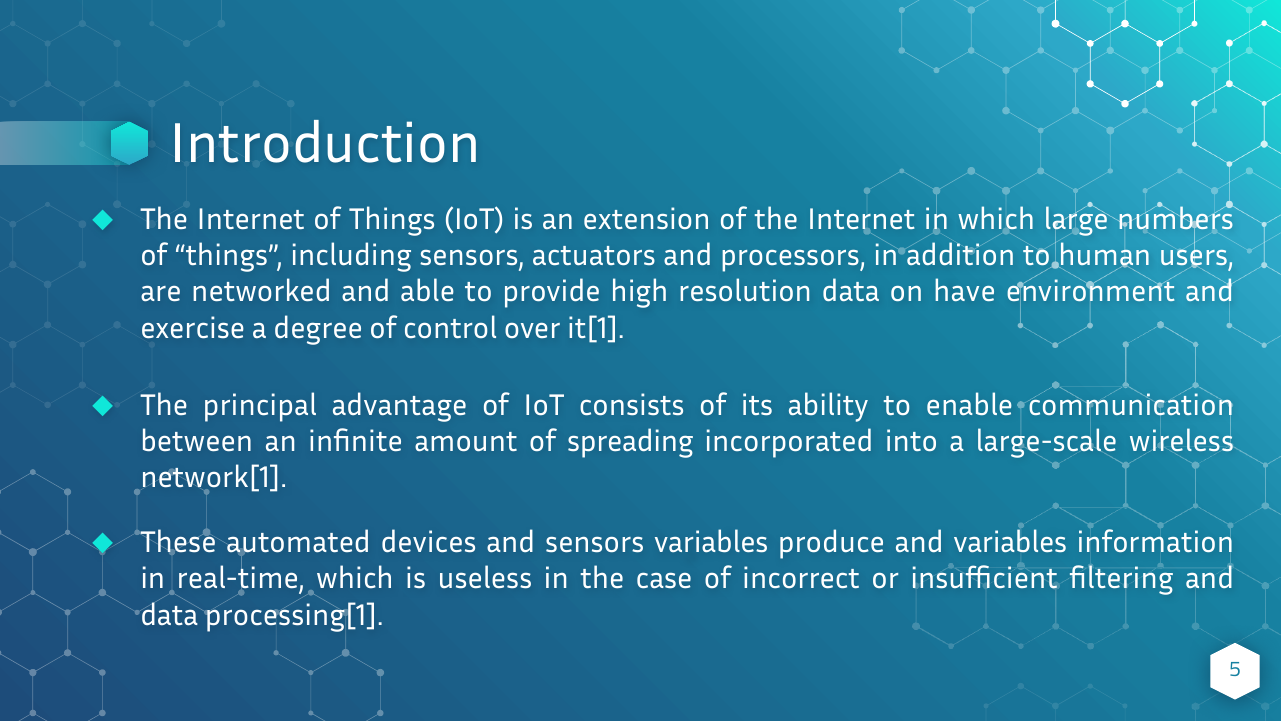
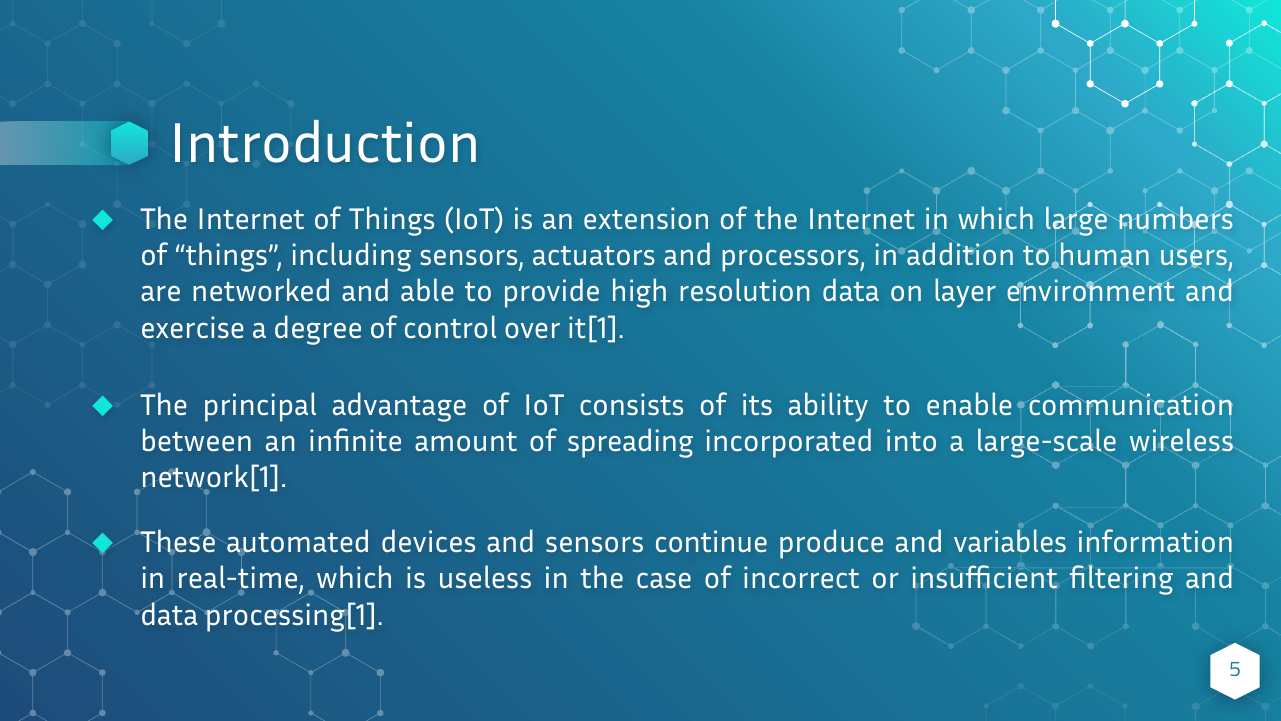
have: have -> layer
sensors variables: variables -> continue
